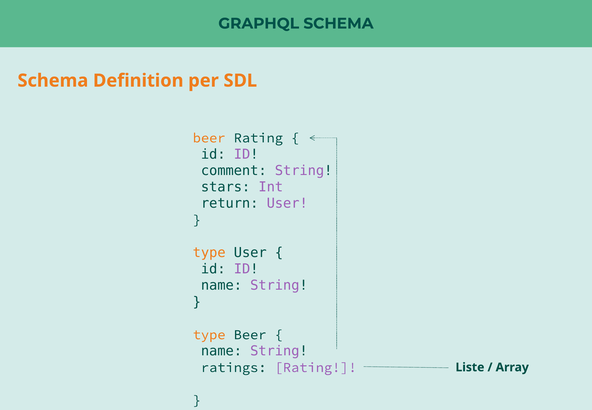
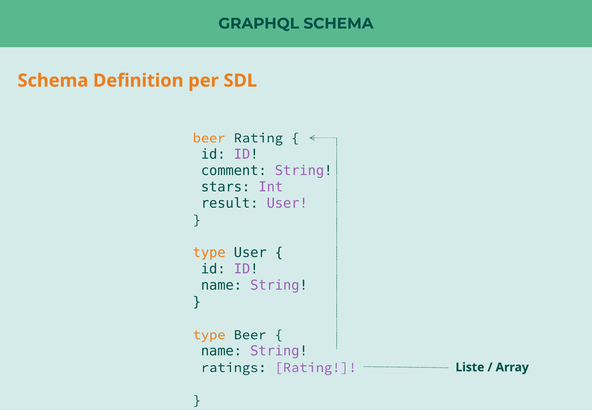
return: return -> result
